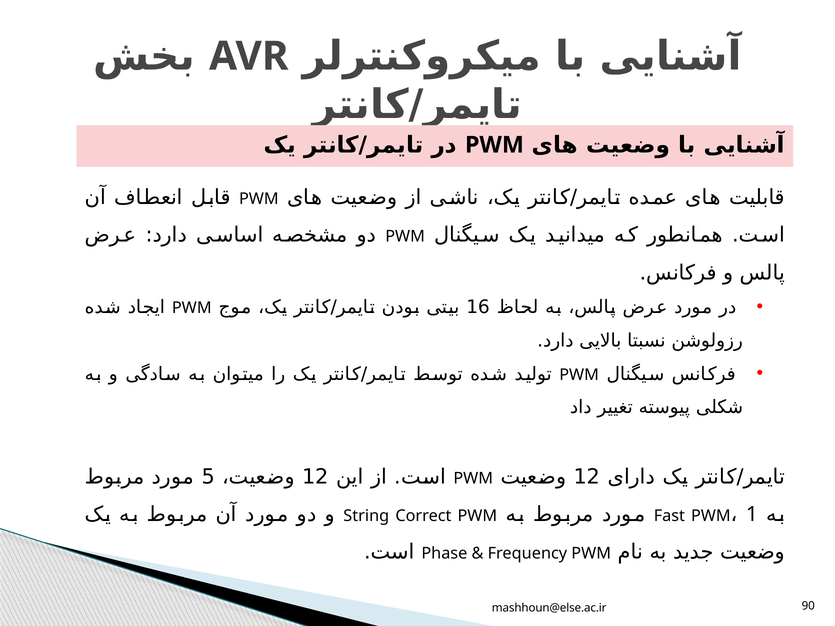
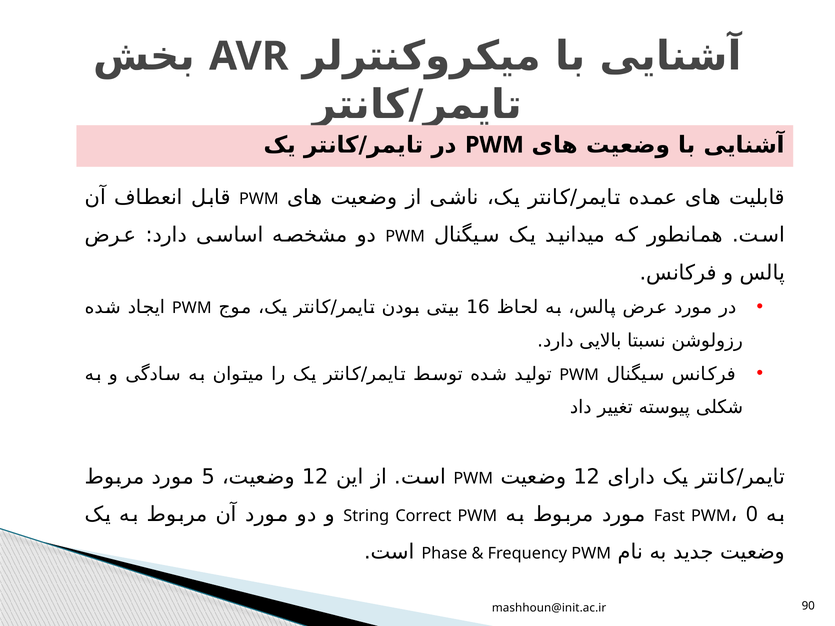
1: 1 -> 0
mashhoun@else.ac.ir: mashhoun@else.ac.ir -> mashhoun@init.ac.ir
